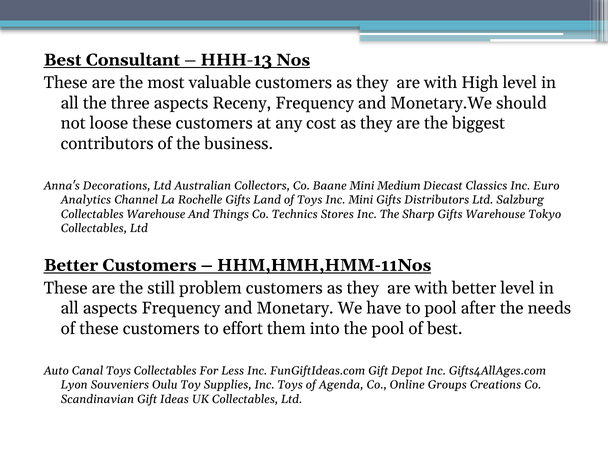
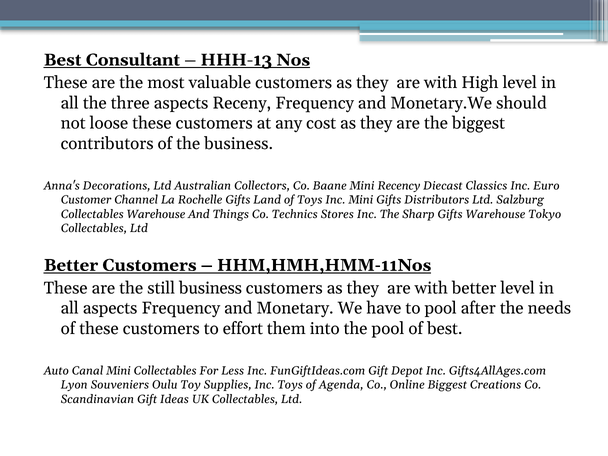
Medium: Medium -> Recency
Analytics: Analytics -> Customer
still problem: problem -> business
Canal Toys: Toys -> Mini
Online Groups: Groups -> Biggest
